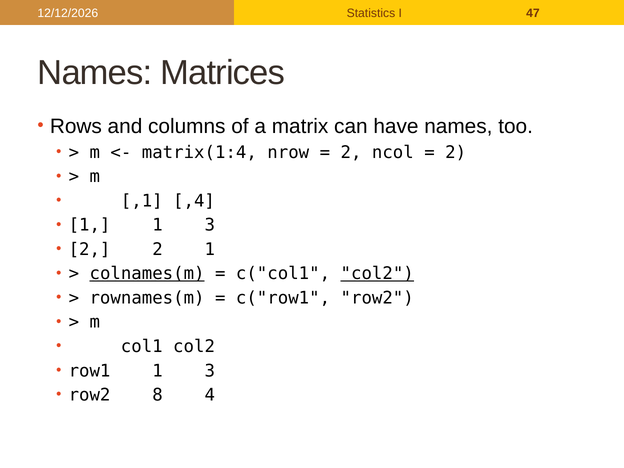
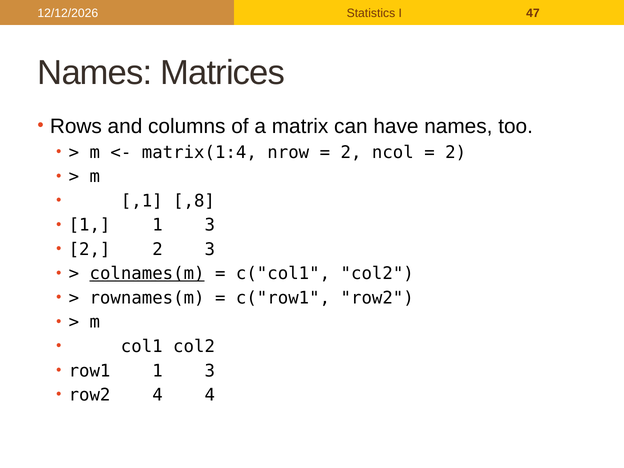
,4: ,4 -> ,8
2 1: 1 -> 3
col2 at (377, 274) underline: present -> none
row2 8: 8 -> 4
